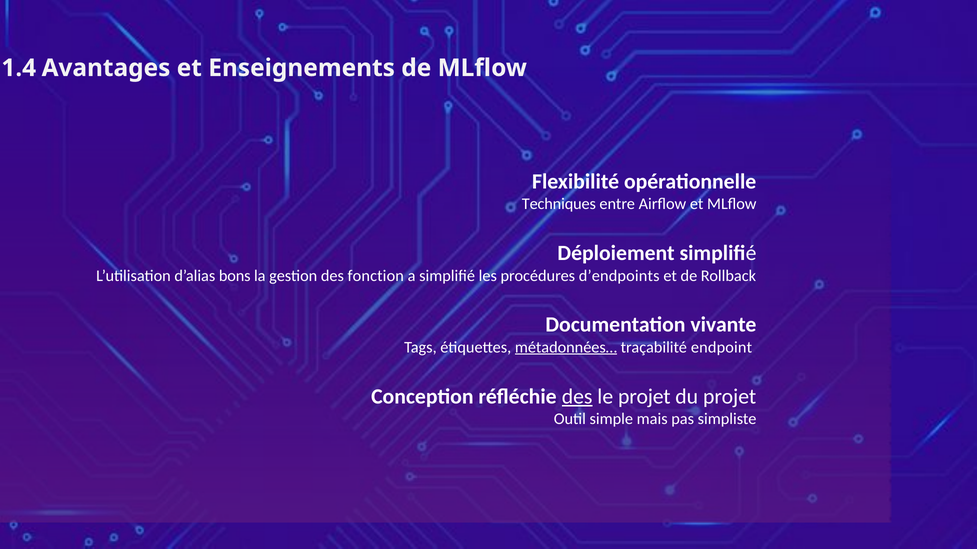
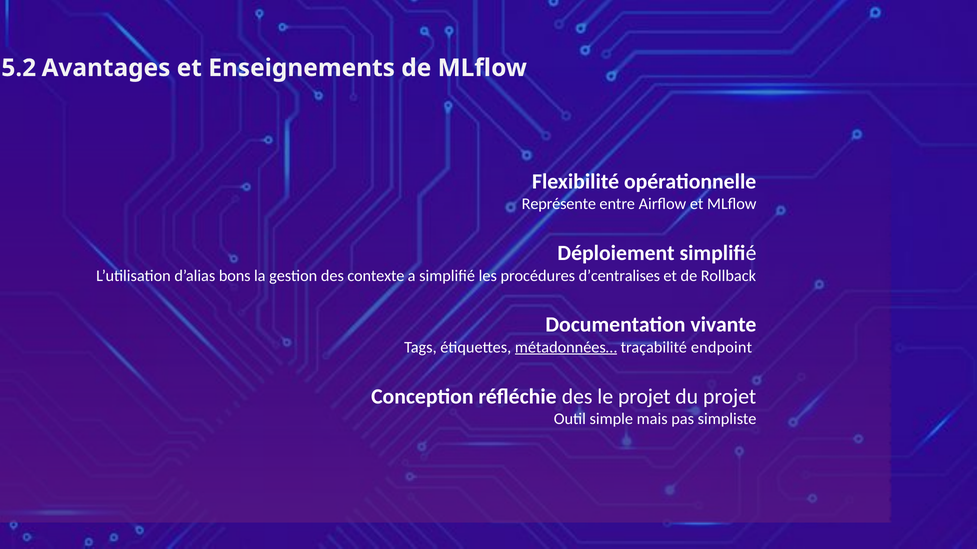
1.4: 1.4 -> 5.2
Techniques: Techniques -> Représente
fonction: fonction -> contexte
d’endpoints: d’endpoints -> d’centralises
des at (577, 397) underline: present -> none
